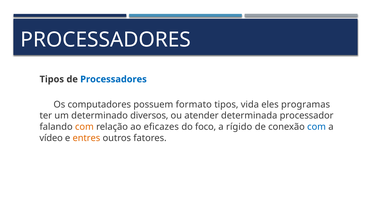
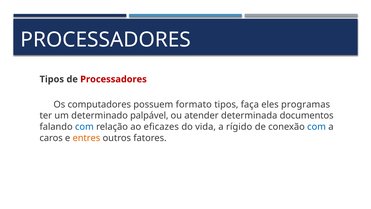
Processadores at (114, 79) colour: blue -> red
vida: vida -> faça
diversos: diversos -> palpável
processador: processador -> documentos
com at (84, 127) colour: orange -> blue
foco: foco -> vida
vídeo: vídeo -> caros
